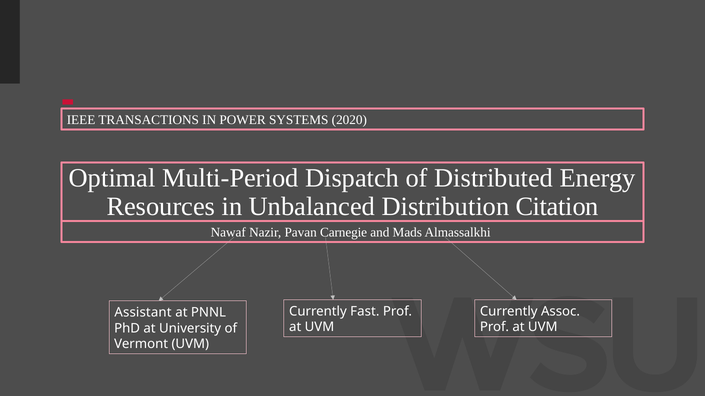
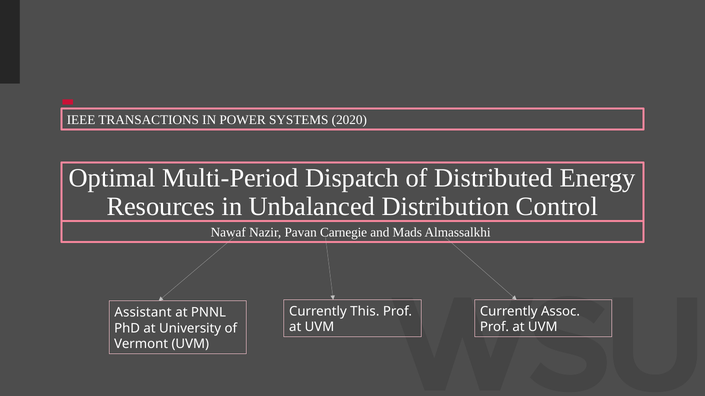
Citation: Citation -> Control
Fast: Fast -> This
